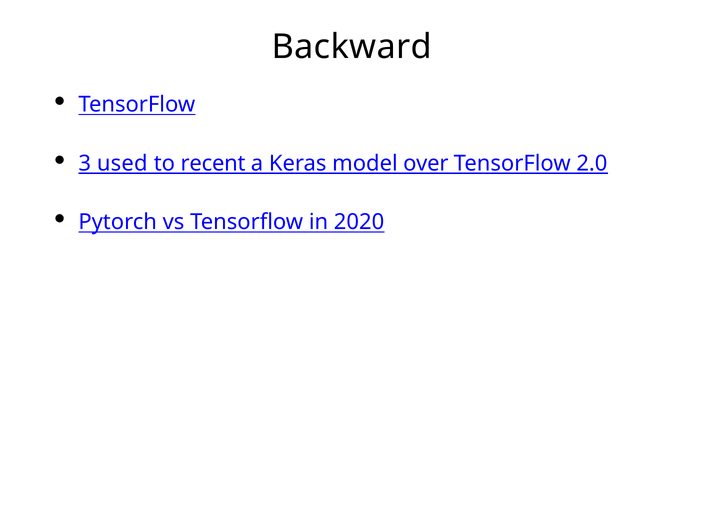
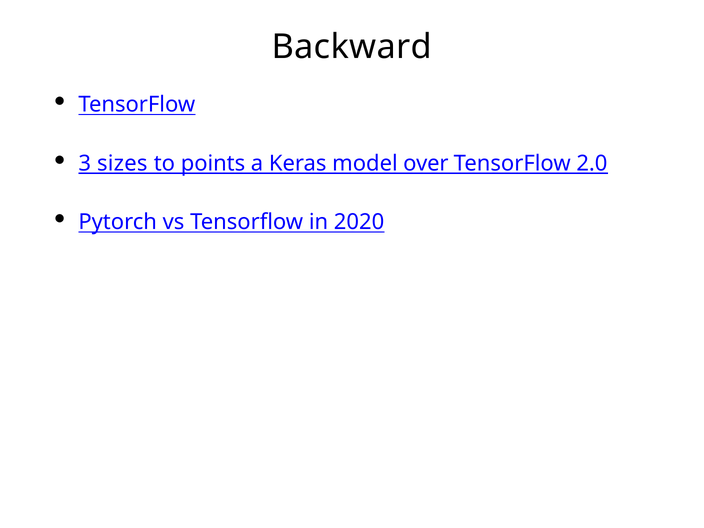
used: used -> sizes
recent: recent -> points
